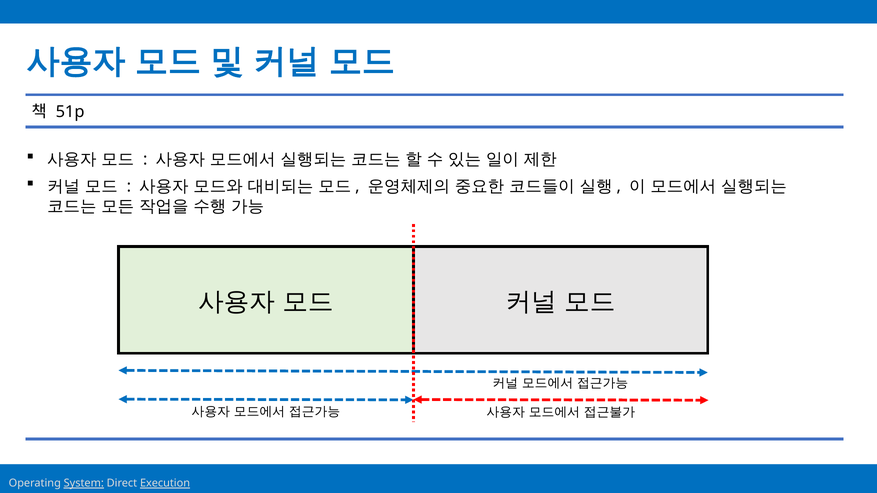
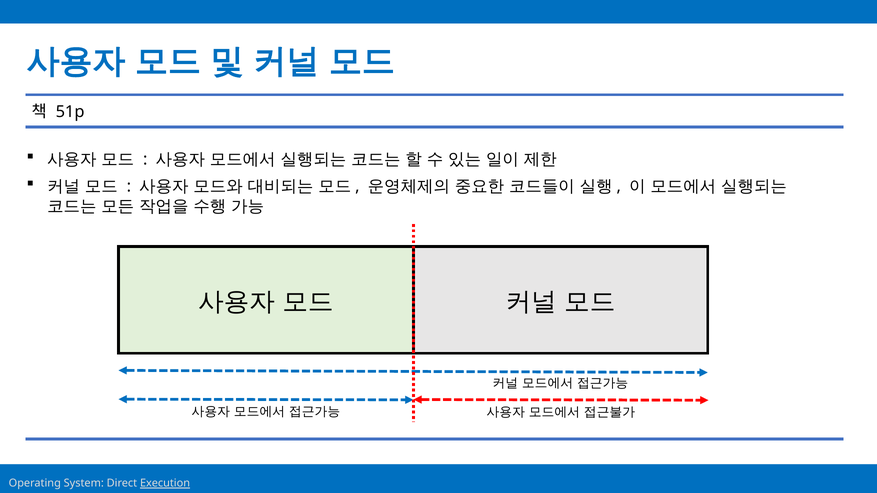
System underline: present -> none
